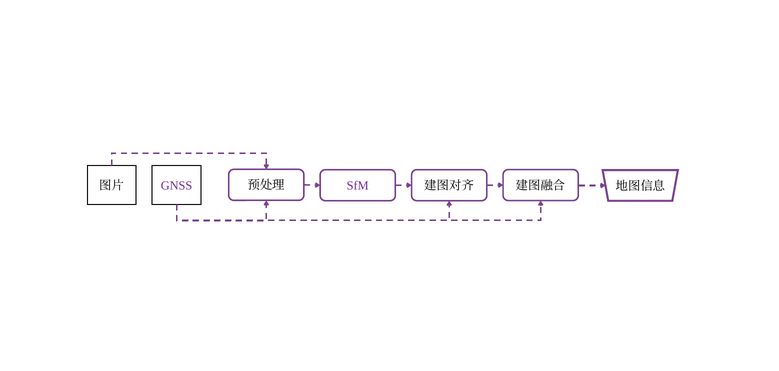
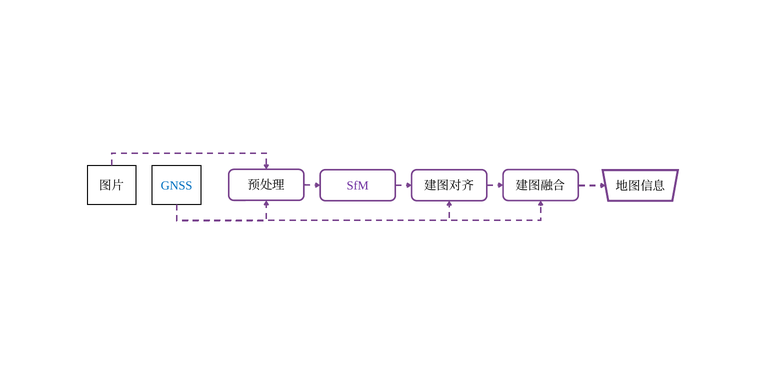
GNSS colour: purple -> blue
